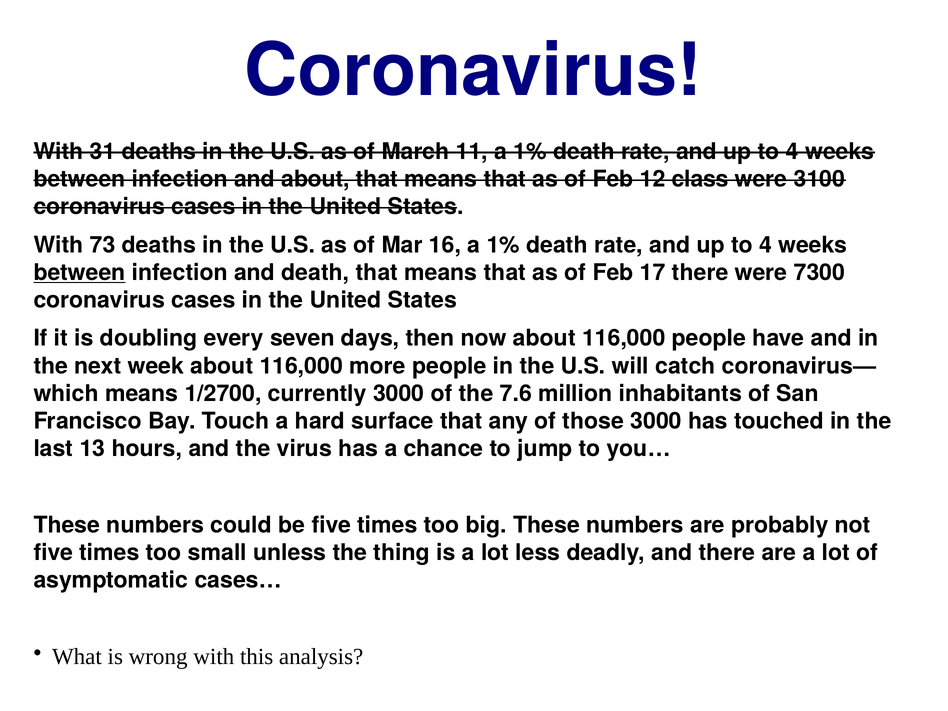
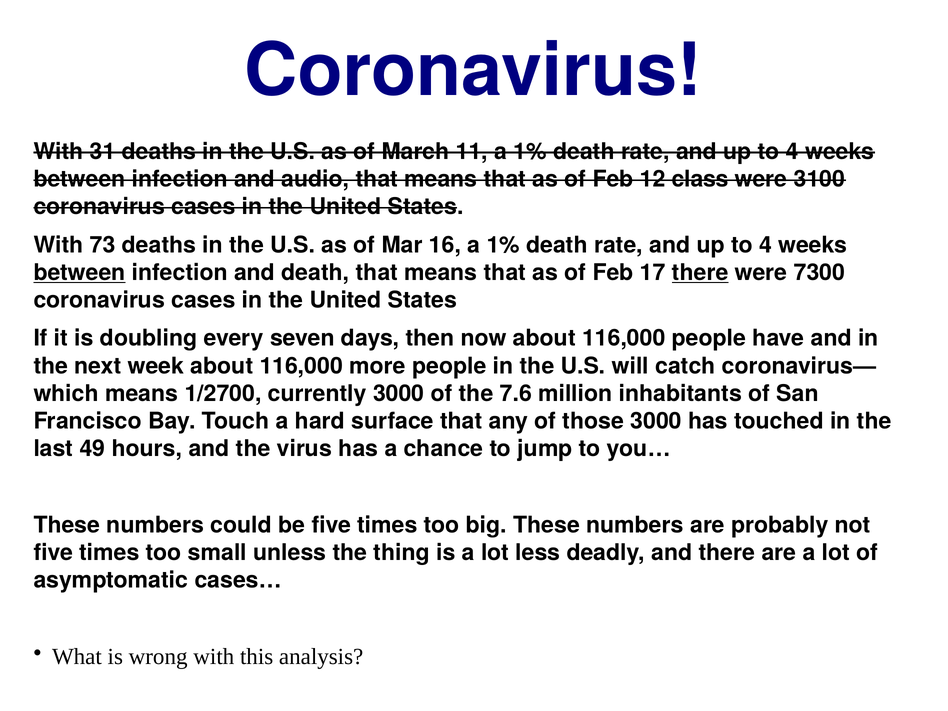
and about: about -> audio
there at (700, 273) underline: none -> present
13: 13 -> 49
